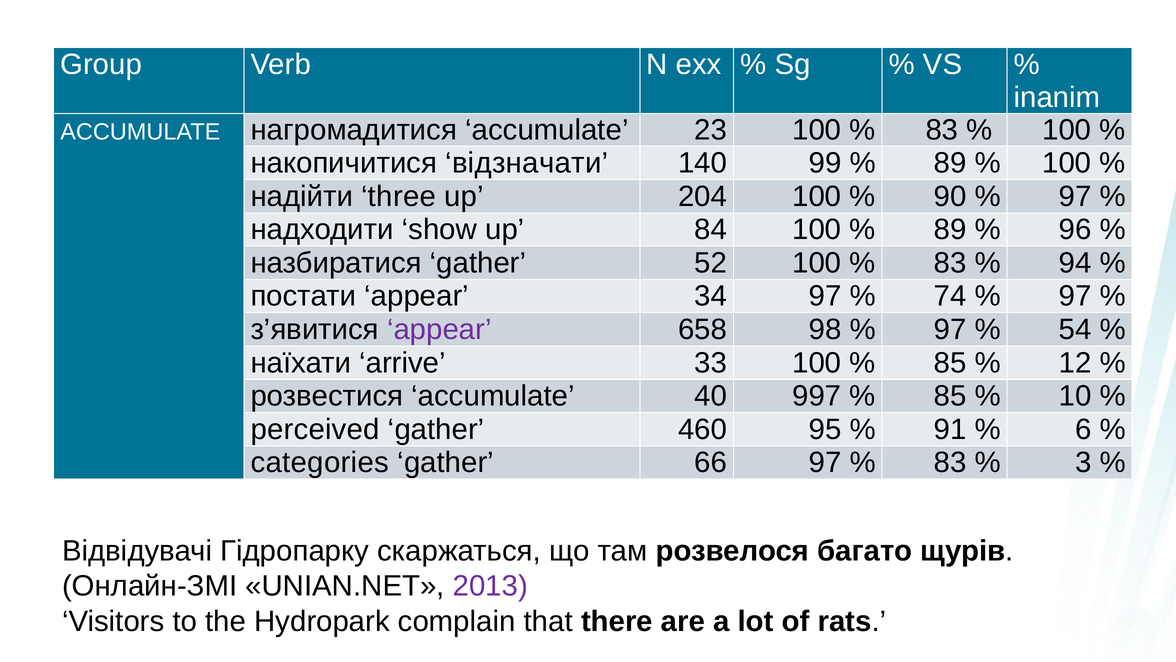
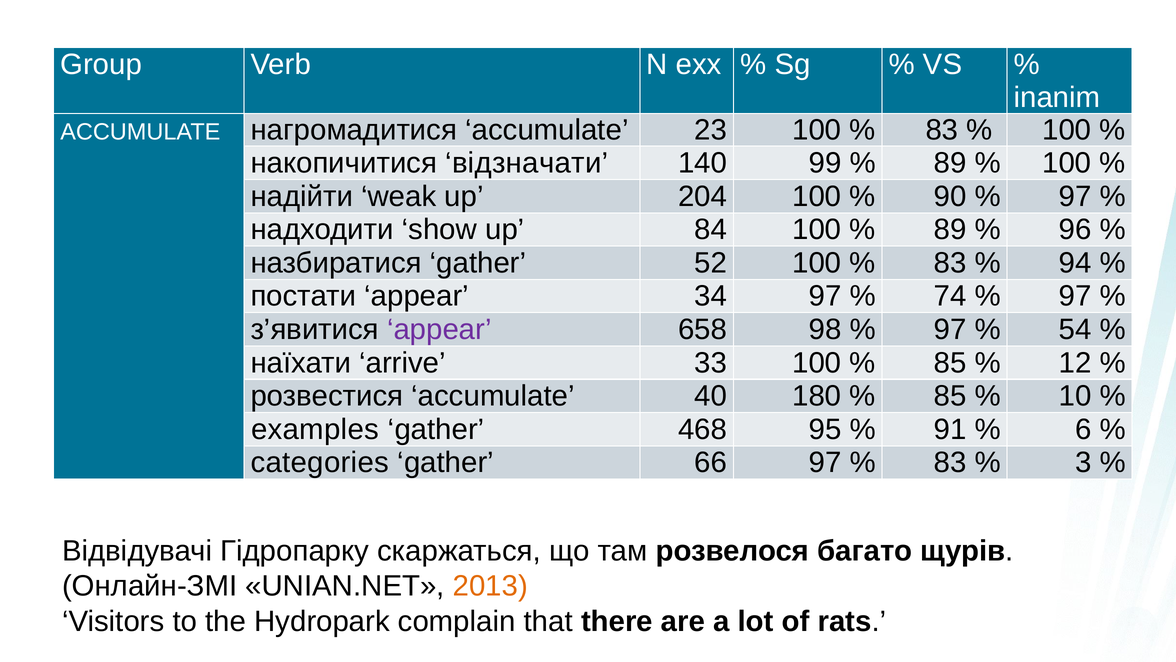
three: three -> weak
997: 997 -> 180
perceived: perceived -> examples
460: 460 -> 468
2013 colour: purple -> orange
